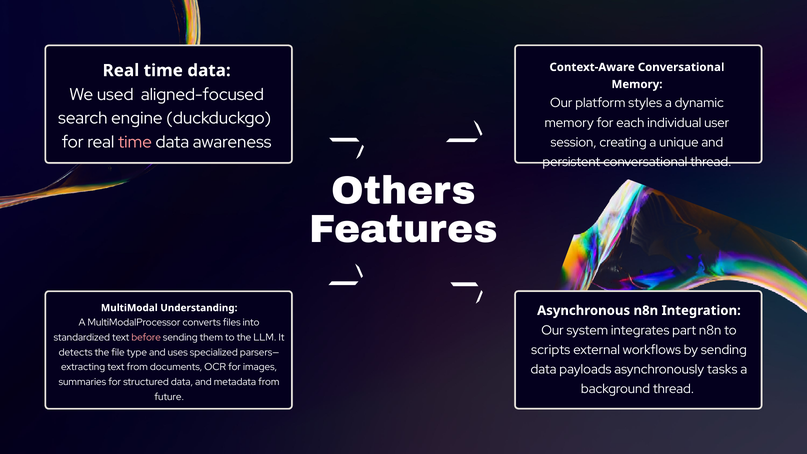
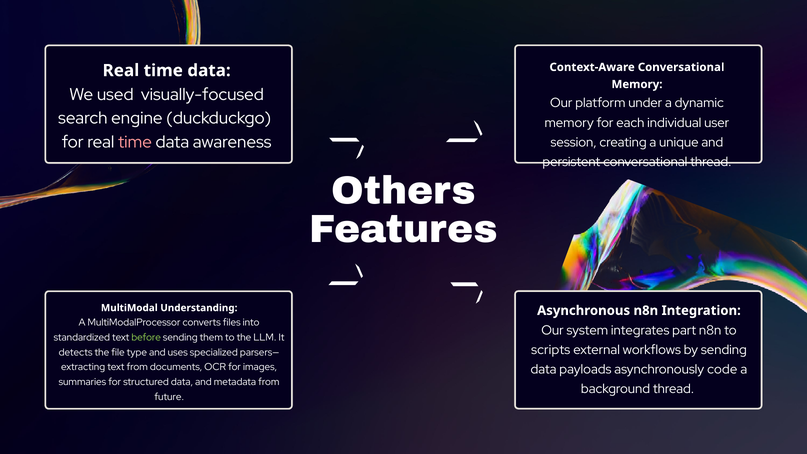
aligned-focused: aligned-focused -> visually-focused
styles: styles -> under
before colour: pink -> light green
tasks: tasks -> code
